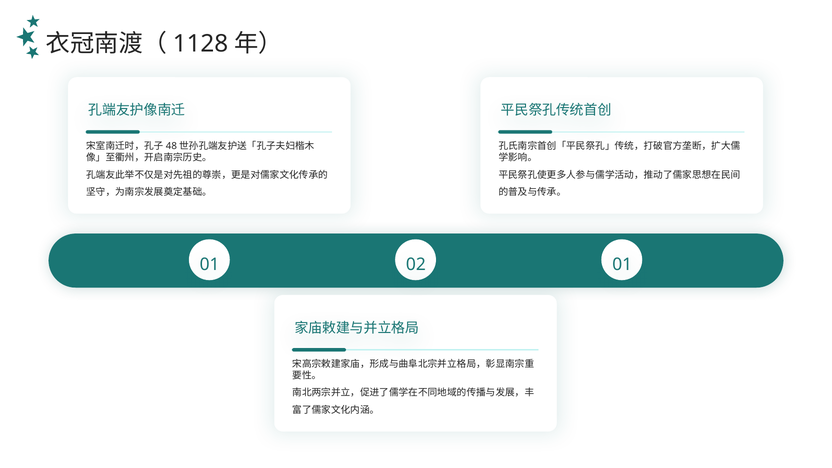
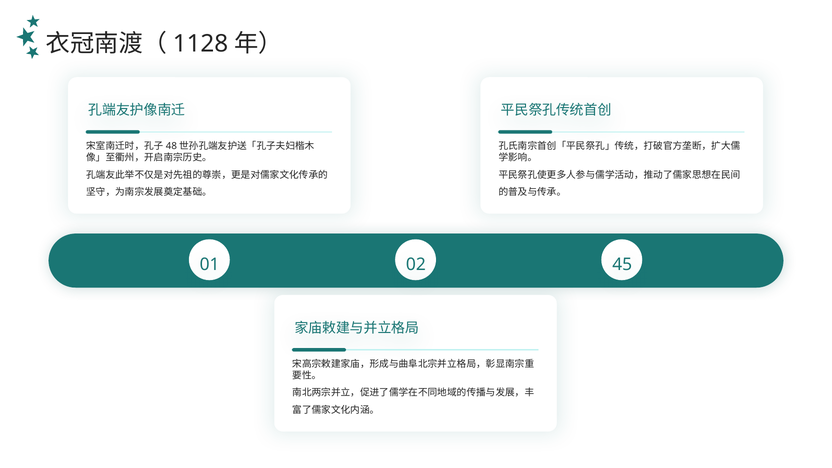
02 01: 01 -> 45
